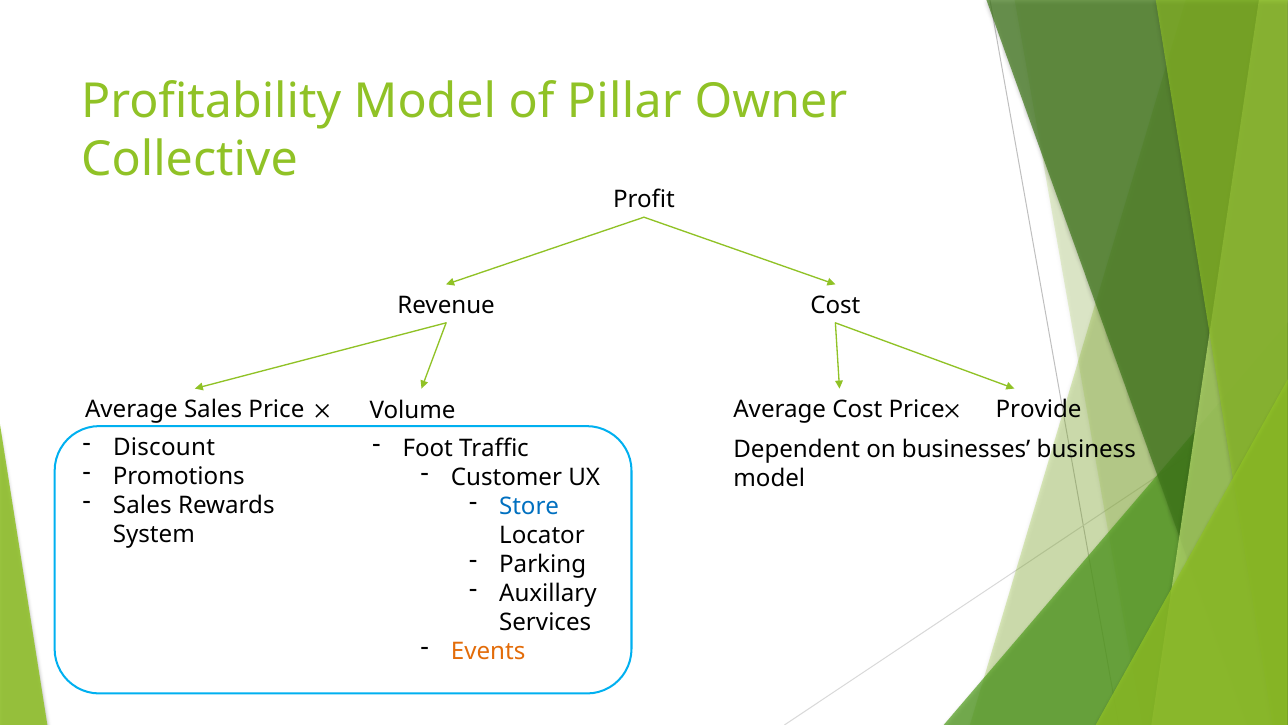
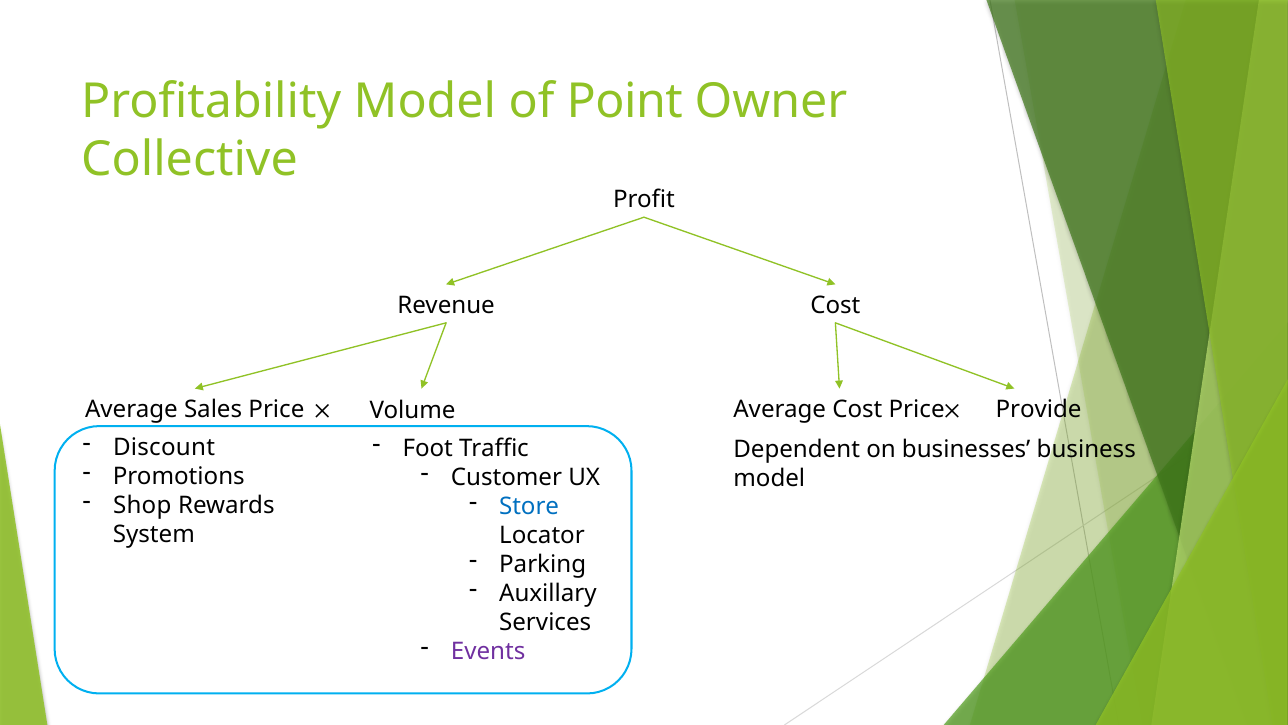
Pillar: Pillar -> Point
Sales at (142, 505): Sales -> Shop
Events colour: orange -> purple
